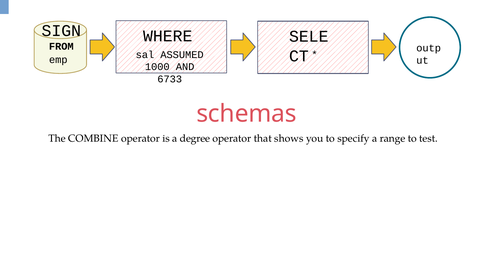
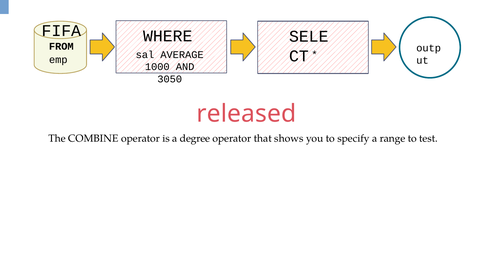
SIGN: SIGN -> FIFA
ASSUMED: ASSUMED -> AVERAGE
6733: 6733 -> 3050
schemas: schemas -> released
